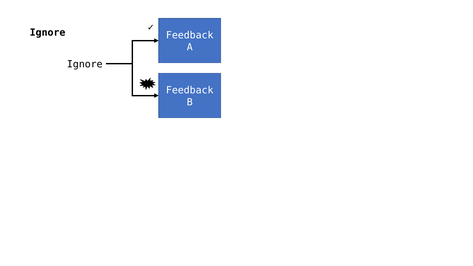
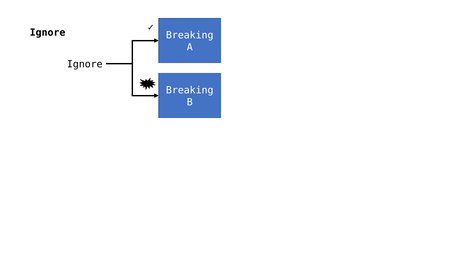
Feedback at (190, 35): Feedback -> Breaking
Feedback at (190, 90): Feedback -> Breaking
